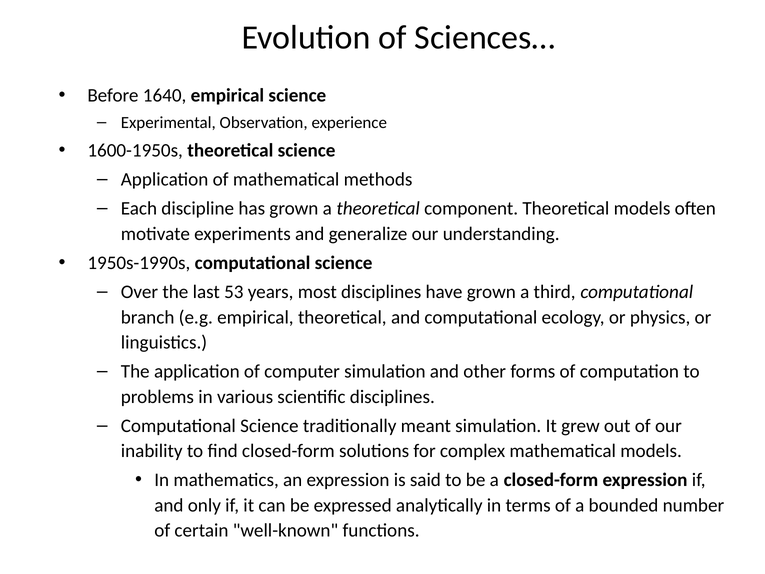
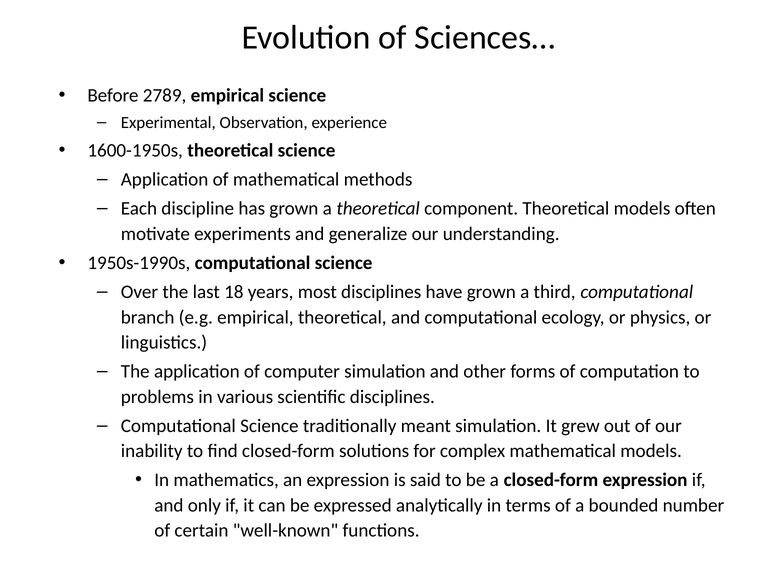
1640: 1640 -> 2789
53: 53 -> 18
